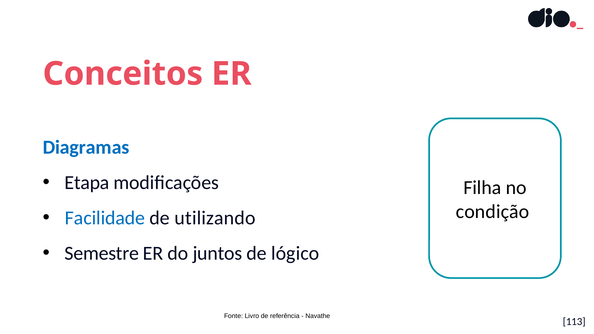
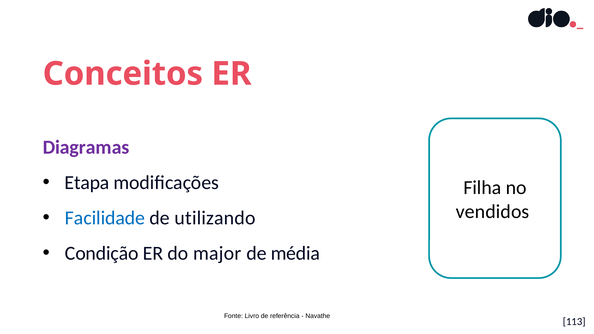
Diagramas colour: blue -> purple
condição: condição -> vendidos
Semestre: Semestre -> Condição
juntos: juntos -> major
lógico: lógico -> média
